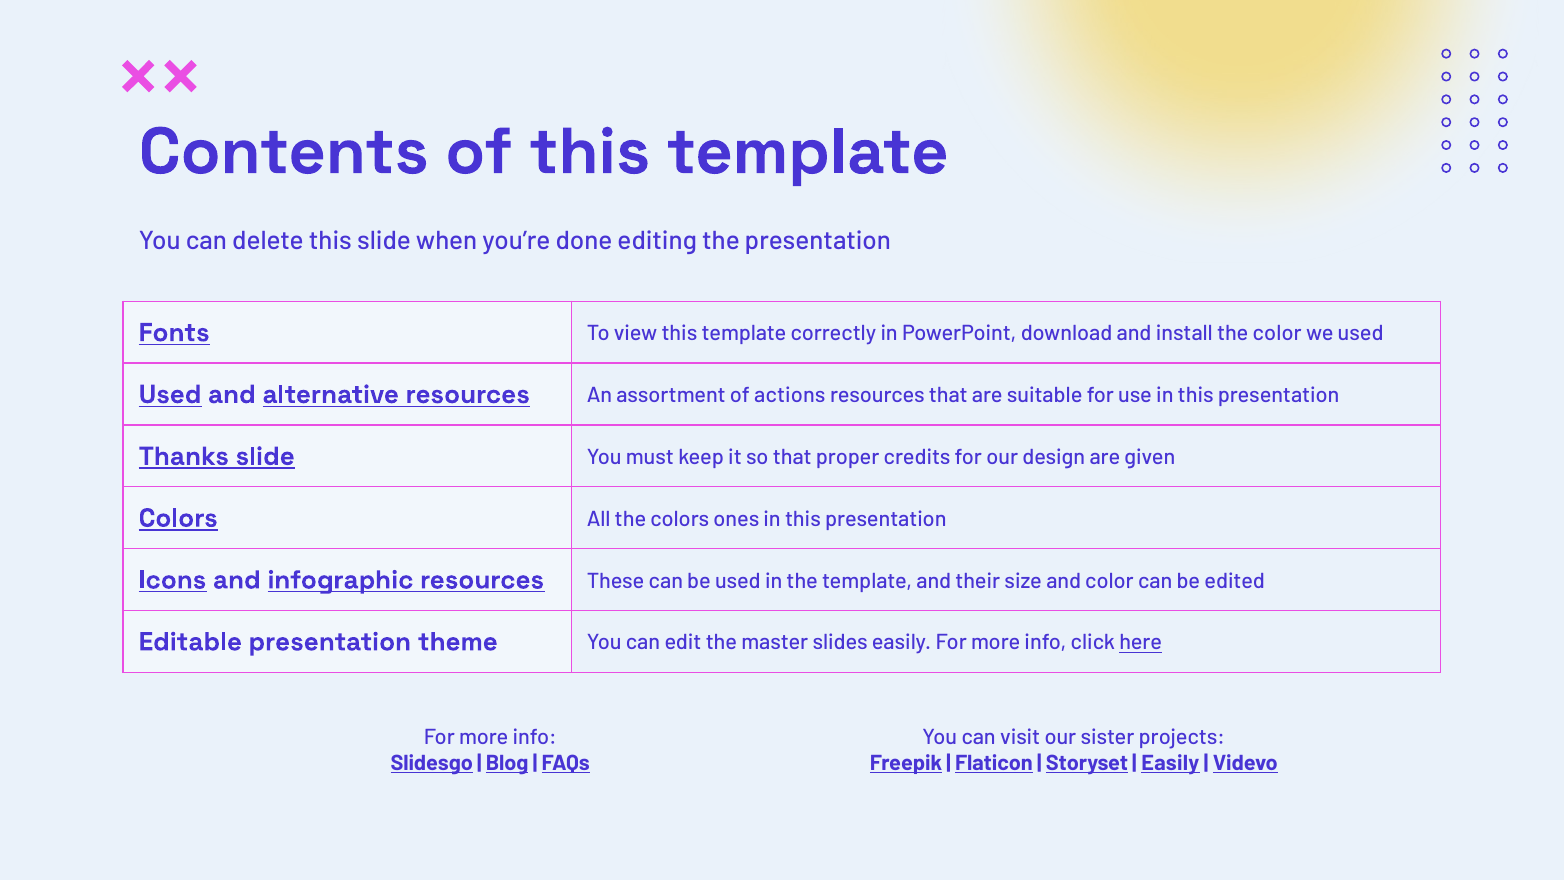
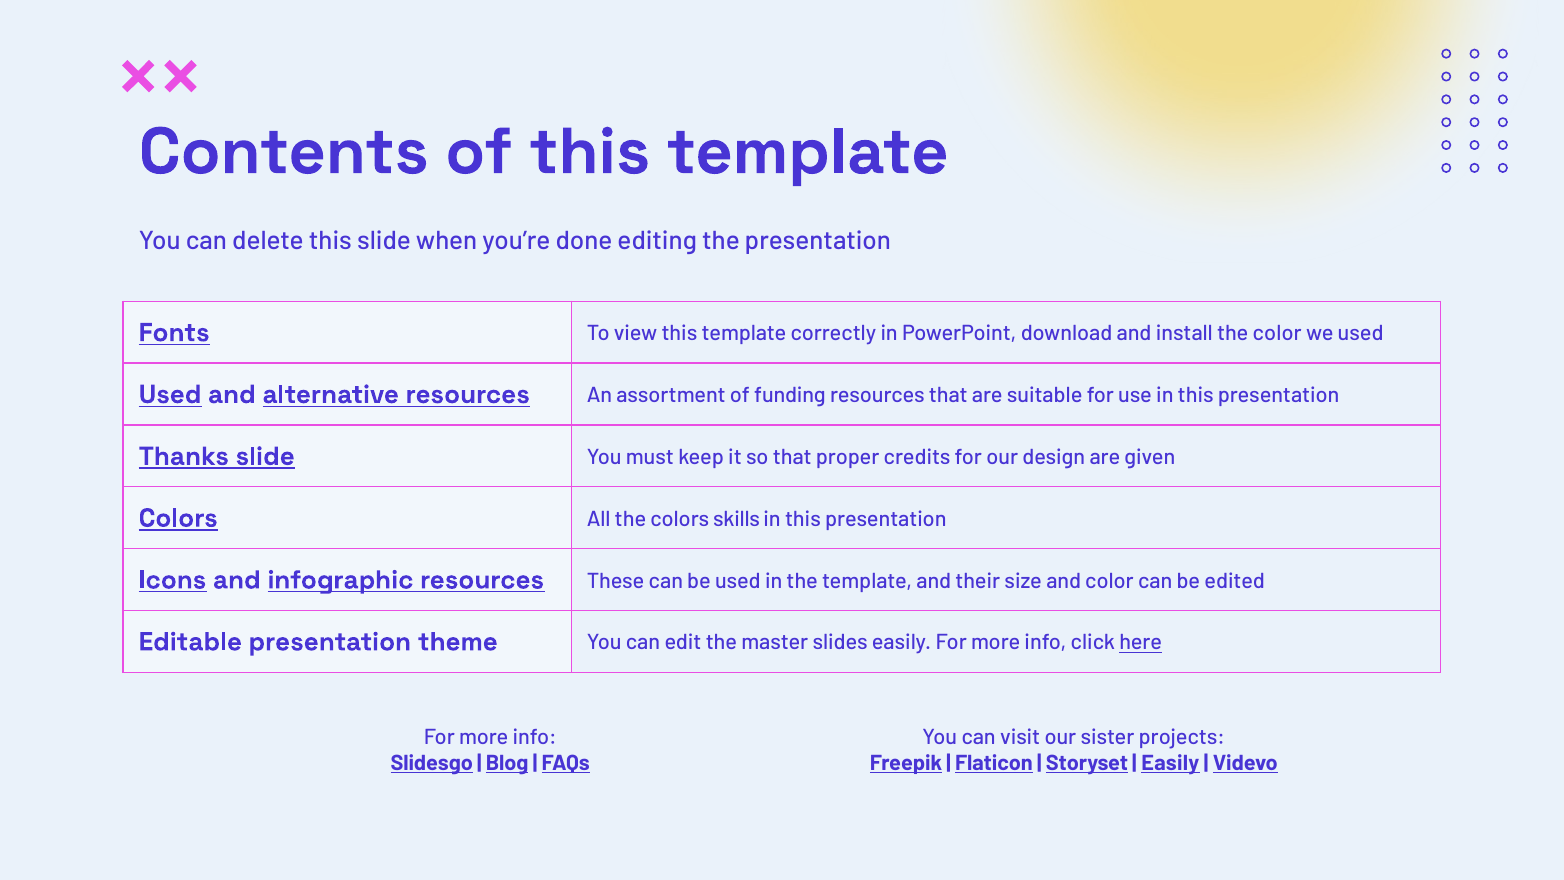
actions: actions -> funding
ones: ones -> skills
